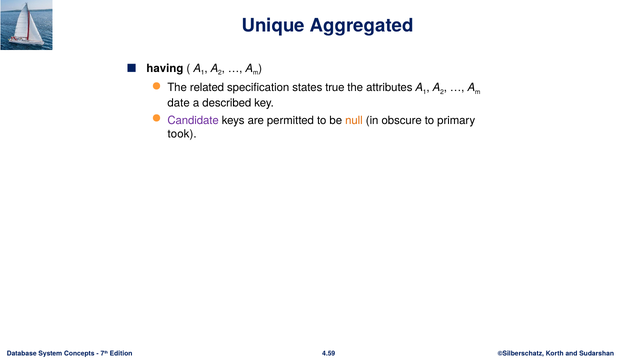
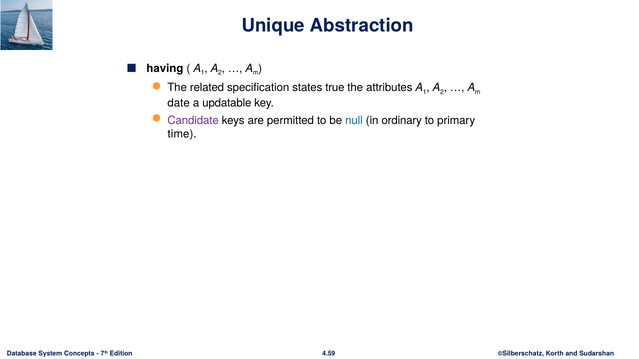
Aggregated: Aggregated -> Abstraction
described: described -> updatable
null colour: orange -> blue
obscure: obscure -> ordinary
took: took -> time
